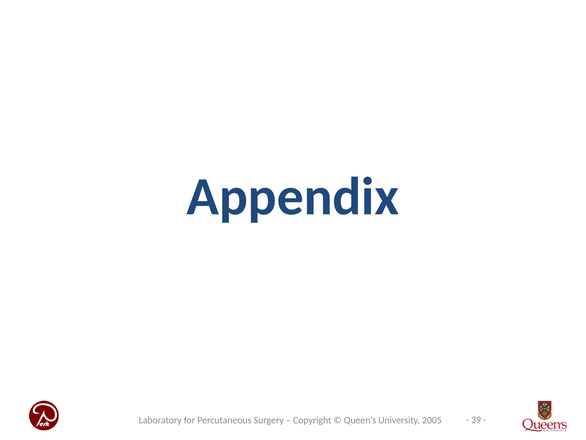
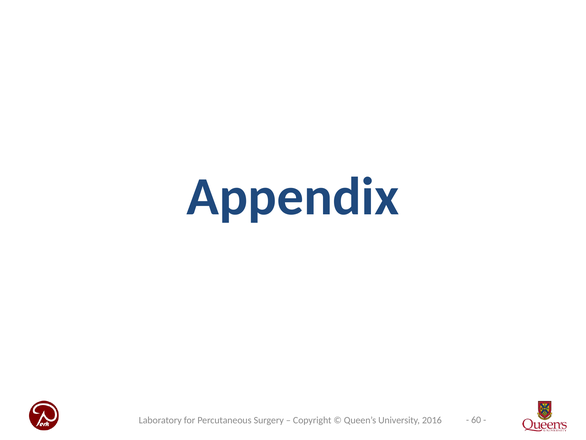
39: 39 -> 60
2005: 2005 -> 2016
